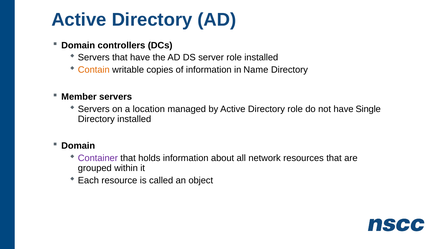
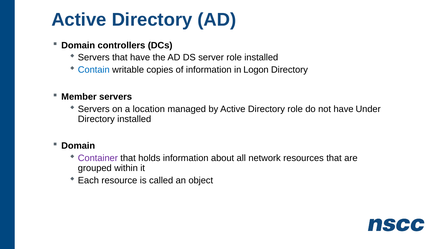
Contain colour: orange -> blue
Name: Name -> Logon
Single: Single -> Under
